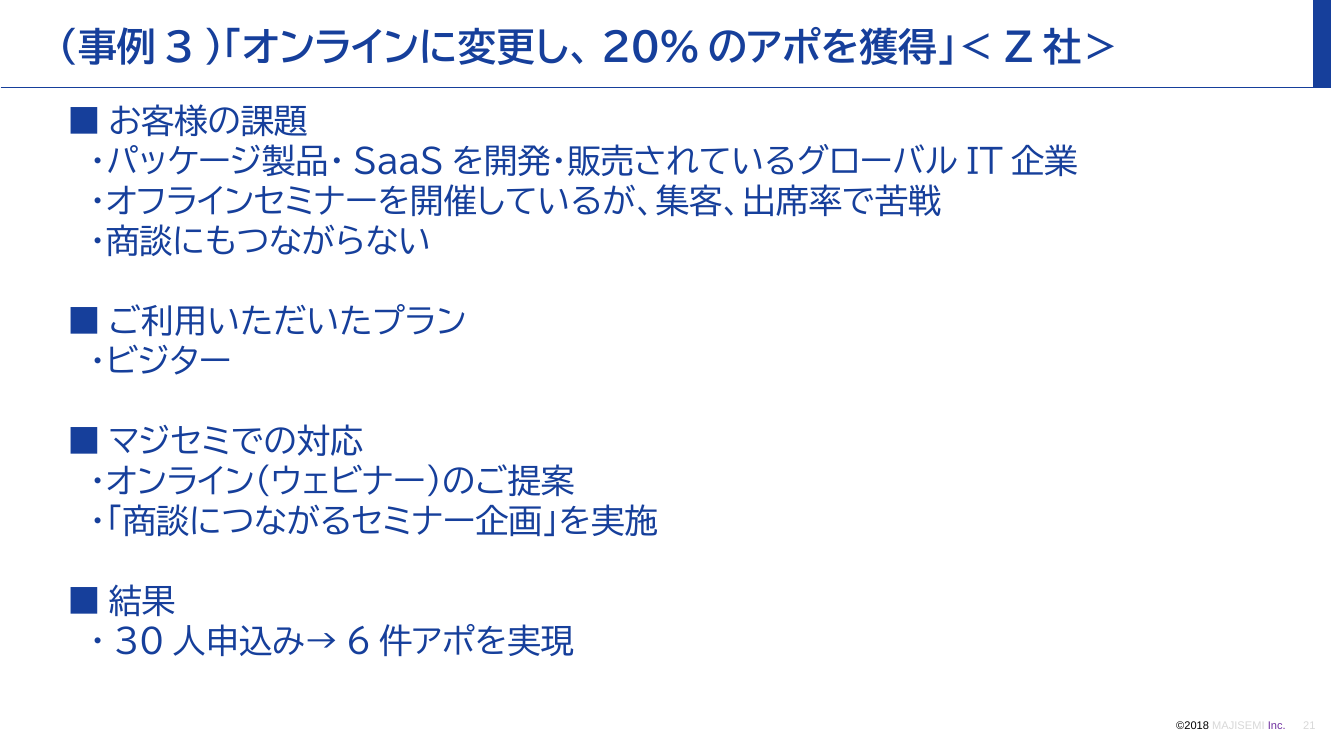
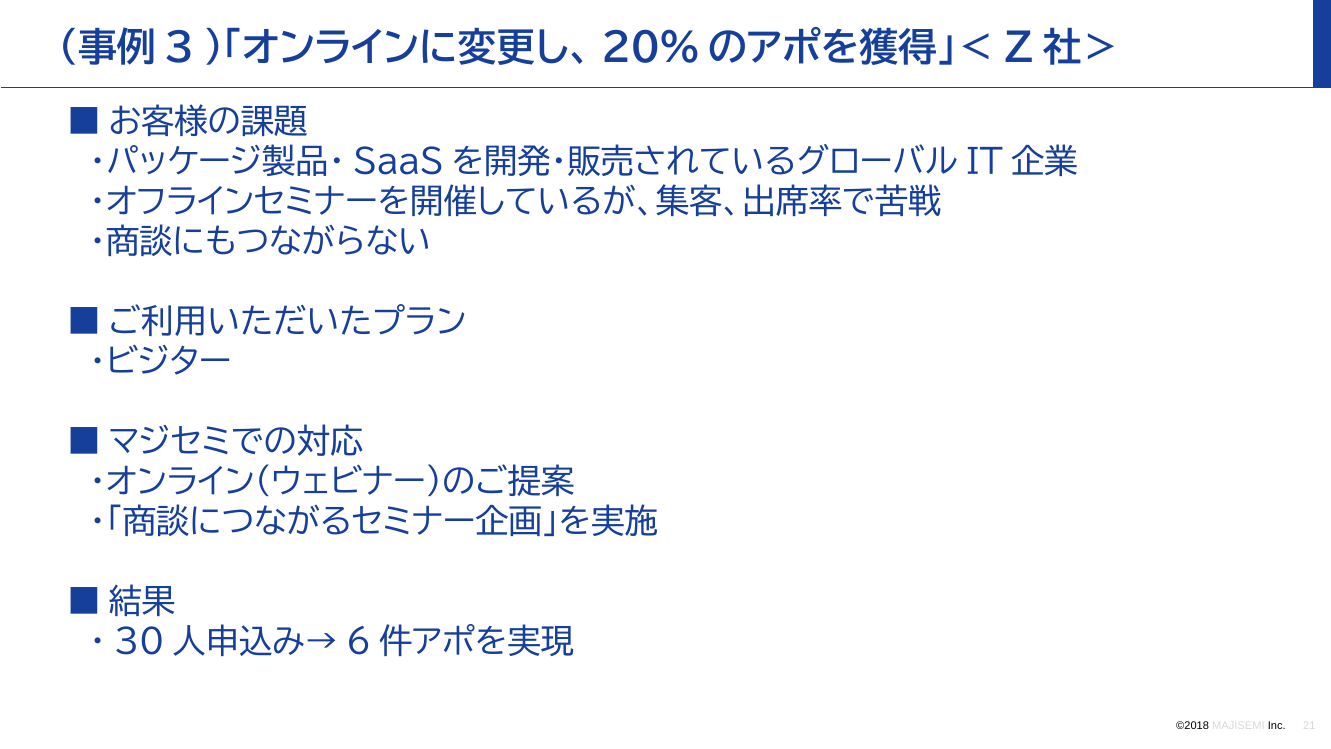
Inc colour: purple -> black
